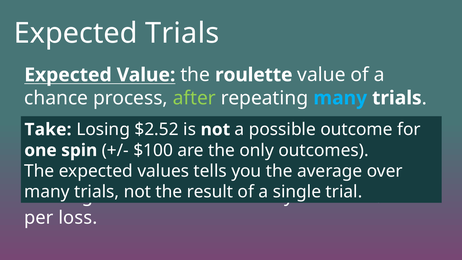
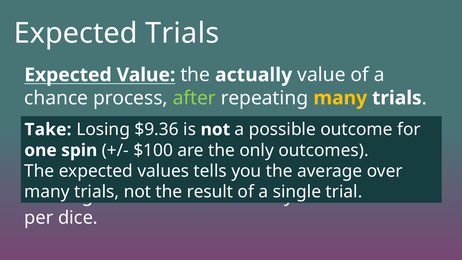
the roulette: roulette -> actually
many at (340, 98) colour: light blue -> yellow
$2.52: $2.52 -> $9.36
per loss: loss -> dice
